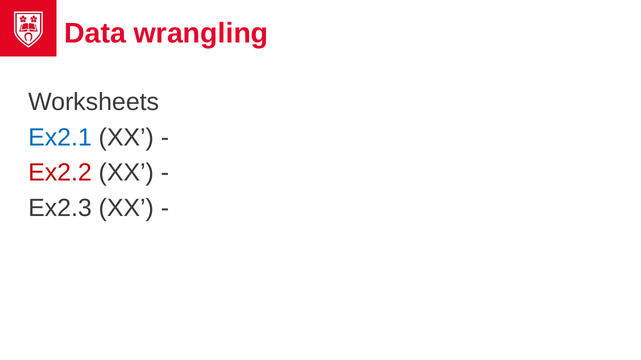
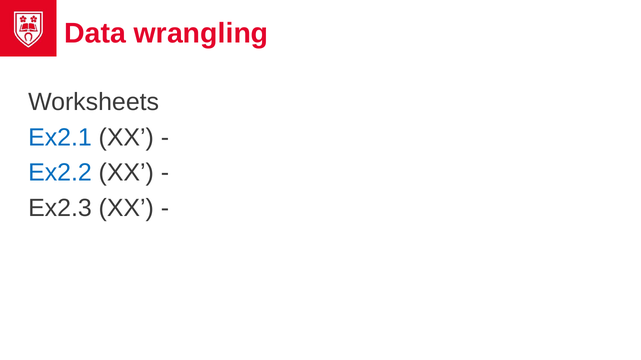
Ex2.2 colour: red -> blue
